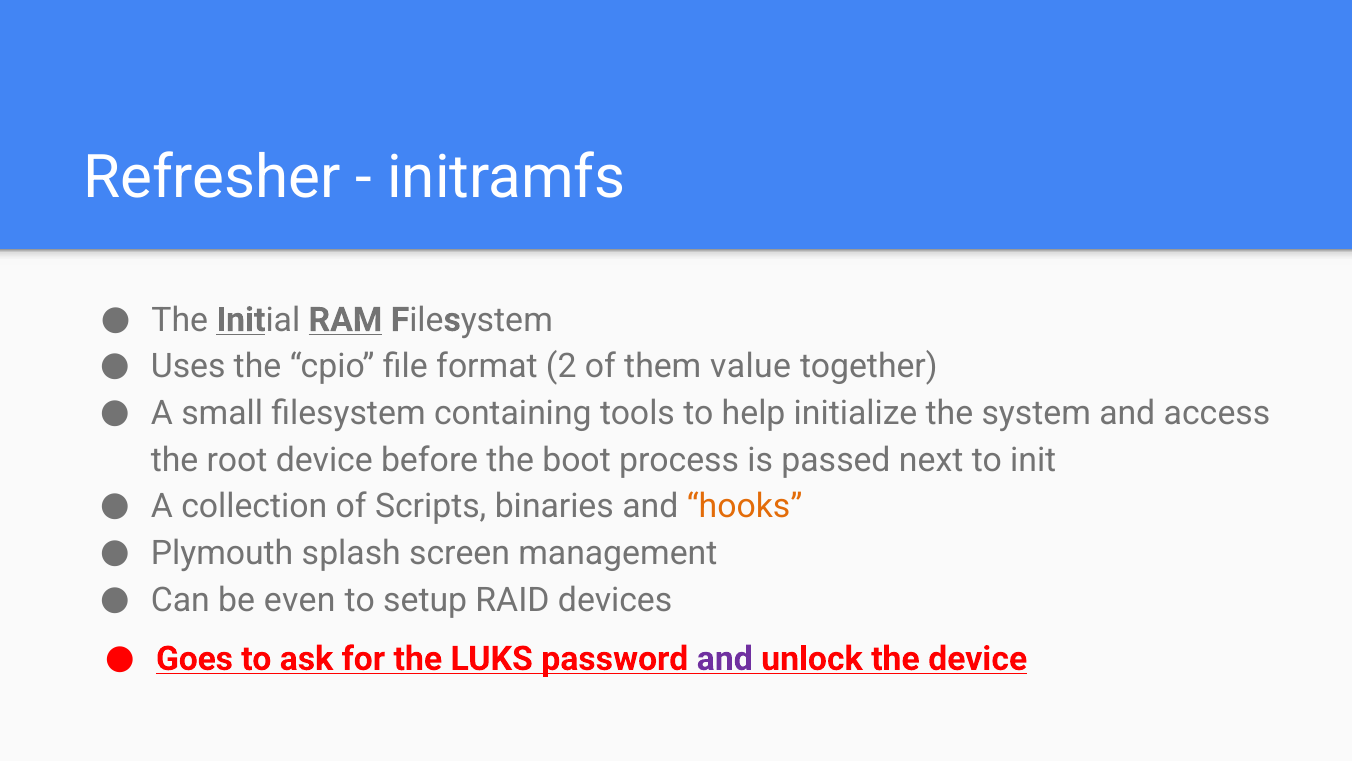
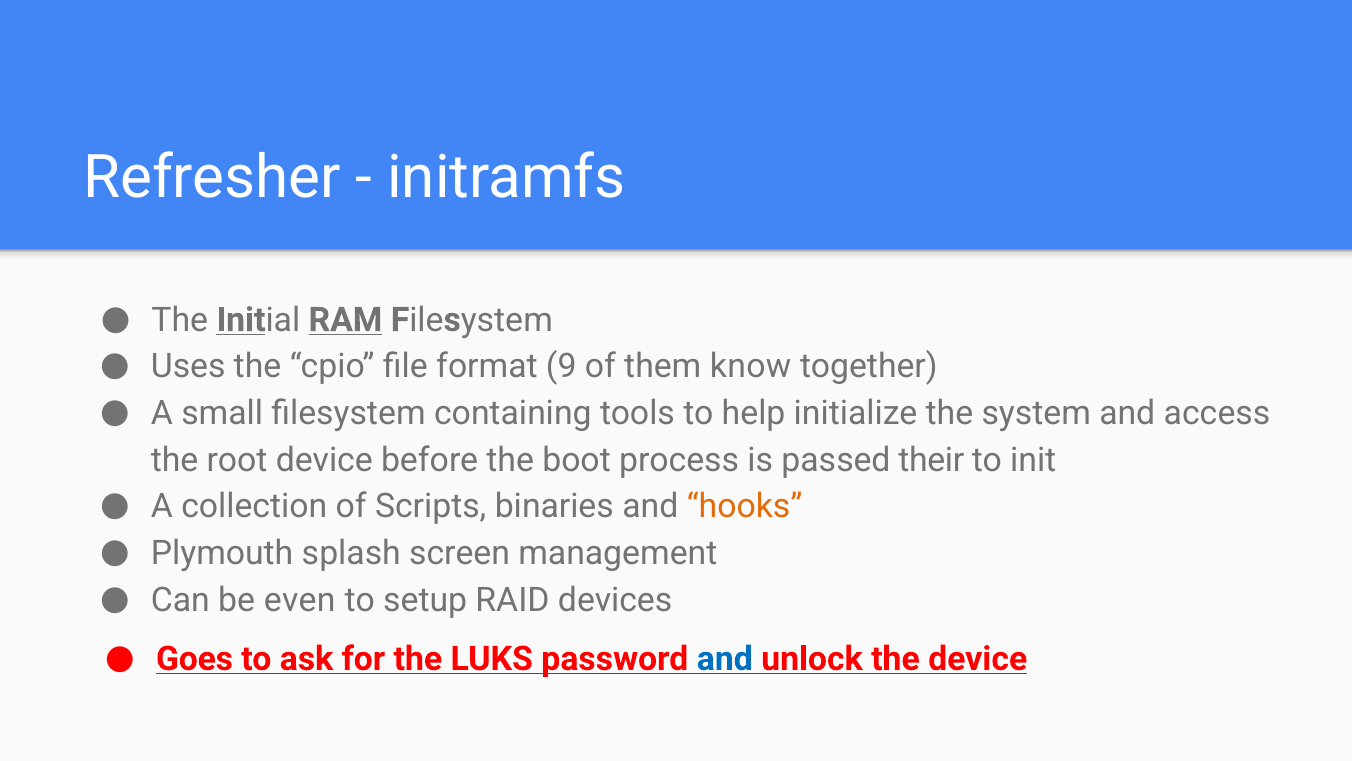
2: 2 -> 9
value: value -> know
next: next -> their
and at (725, 658) colour: purple -> blue
